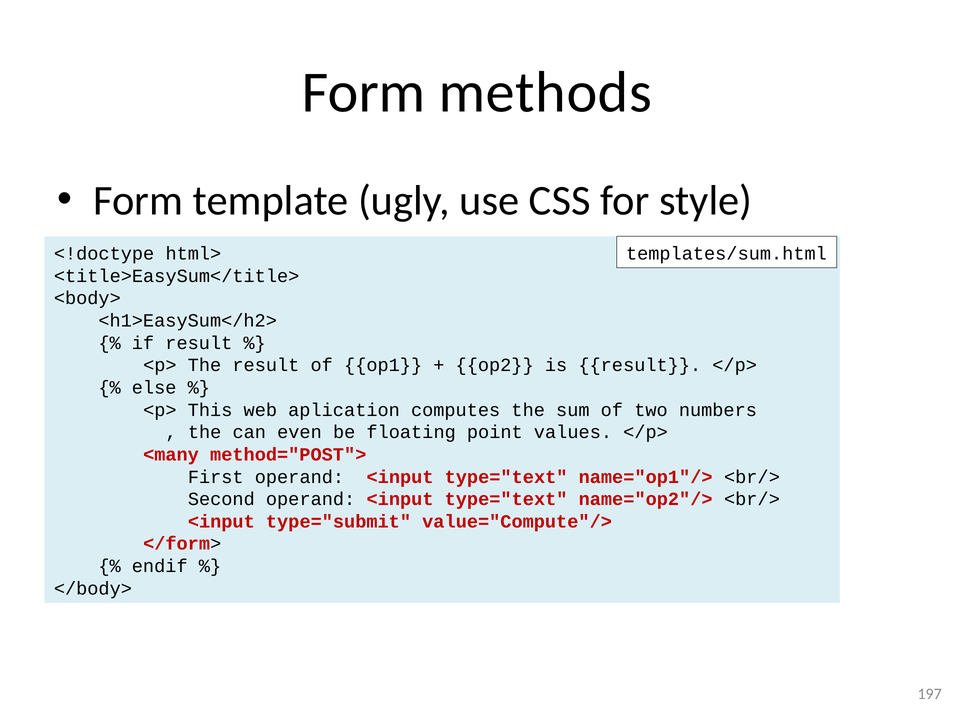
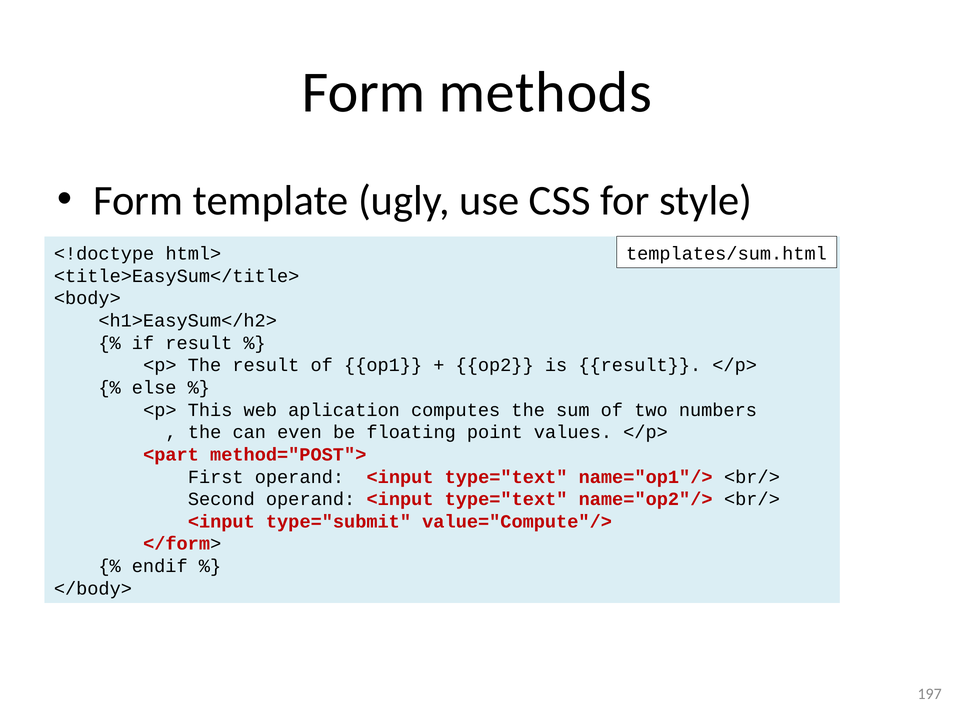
<many: <many -> <part
